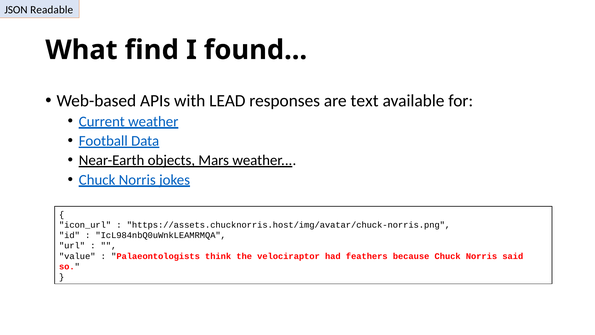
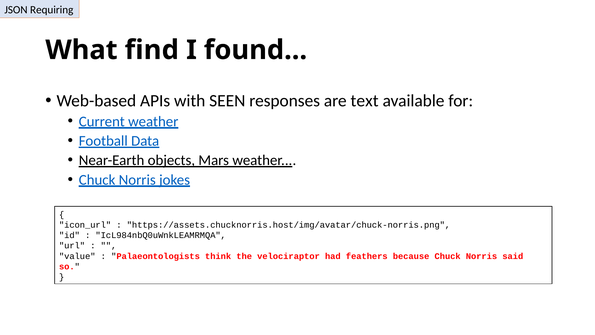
Readable: Readable -> Requiring
LEAD: LEAD -> SEEN
